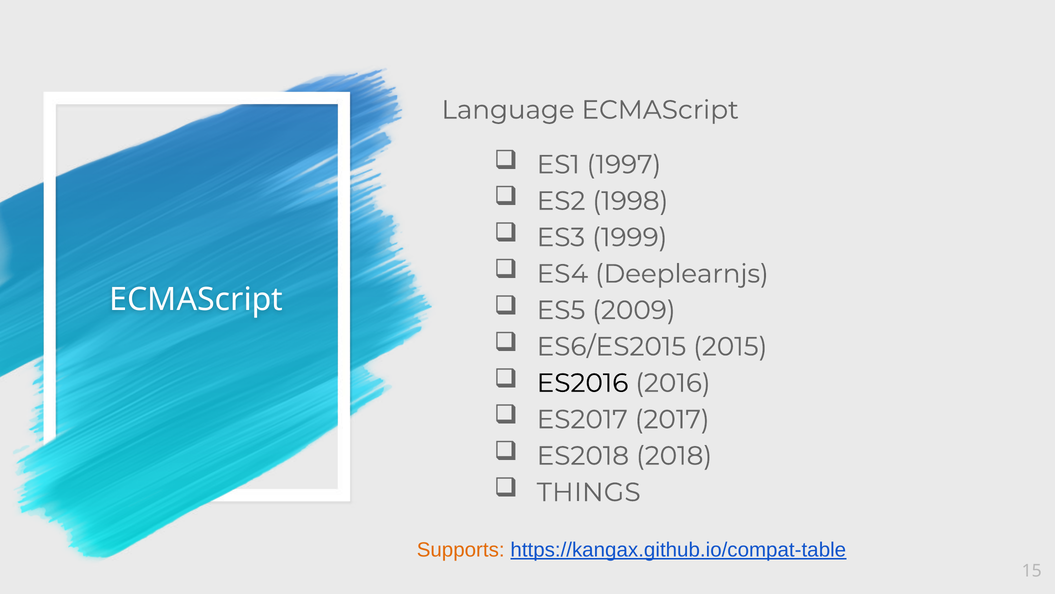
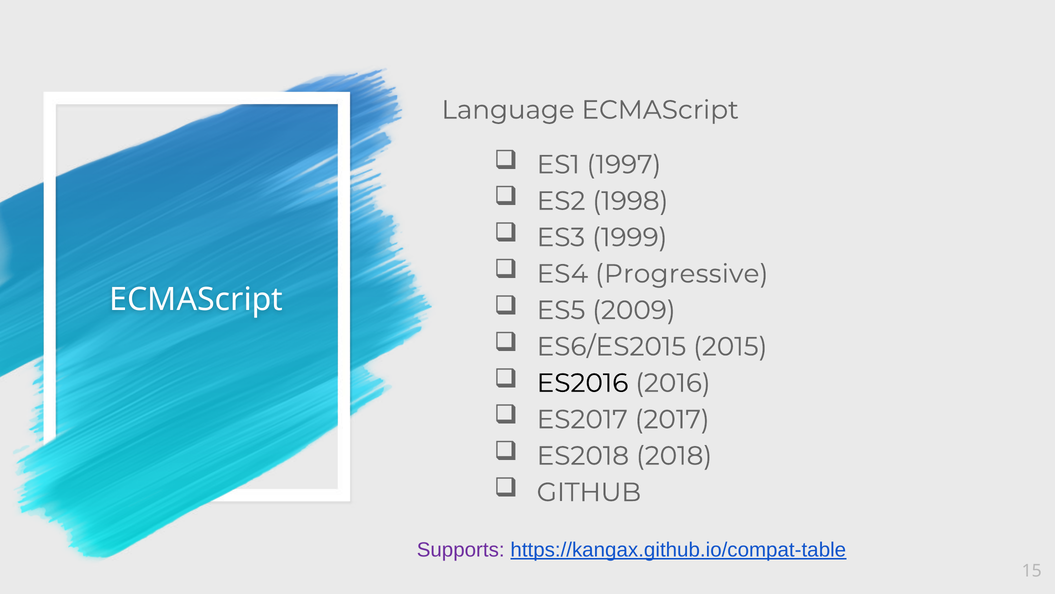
Deeplearnjs: Deeplearnjs -> Progressive
THINGS: THINGS -> GITHUB
Supports colour: orange -> purple
